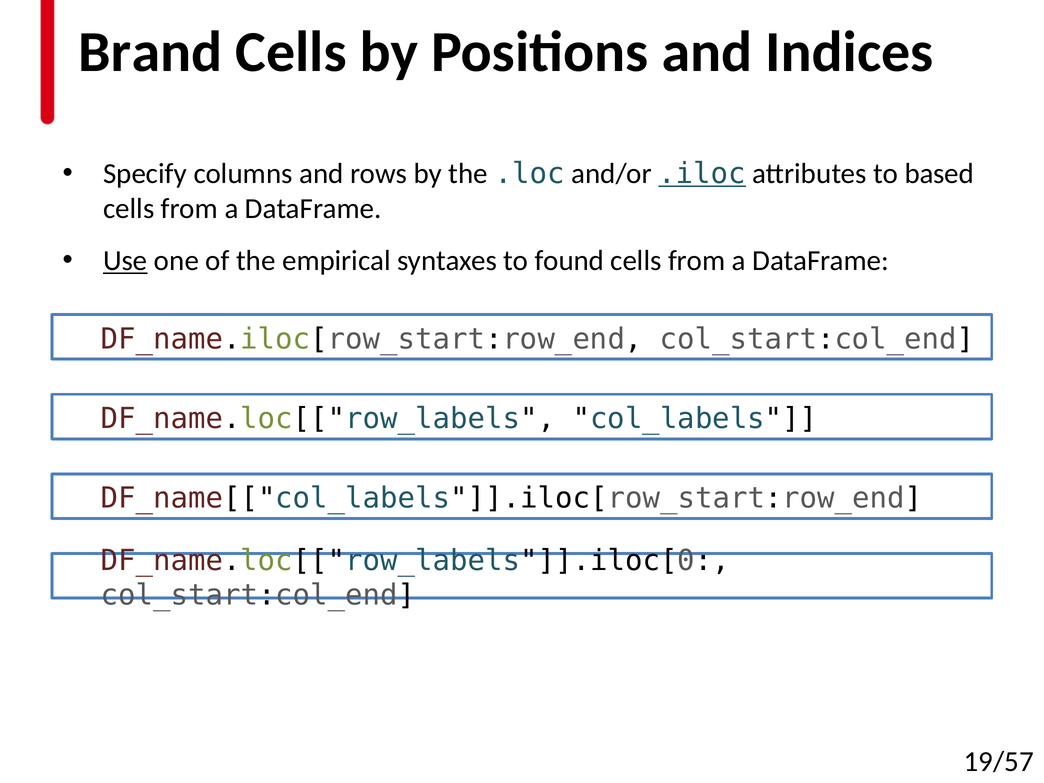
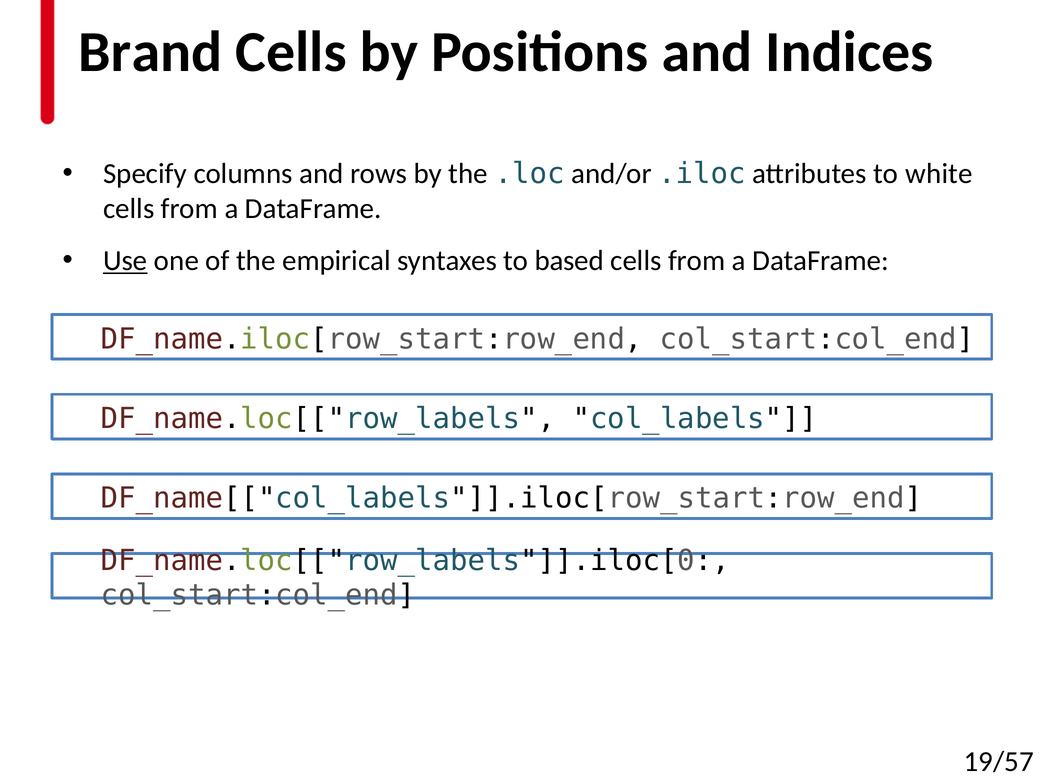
.iloc underline: present -> none
based: based -> white
found: found -> based
